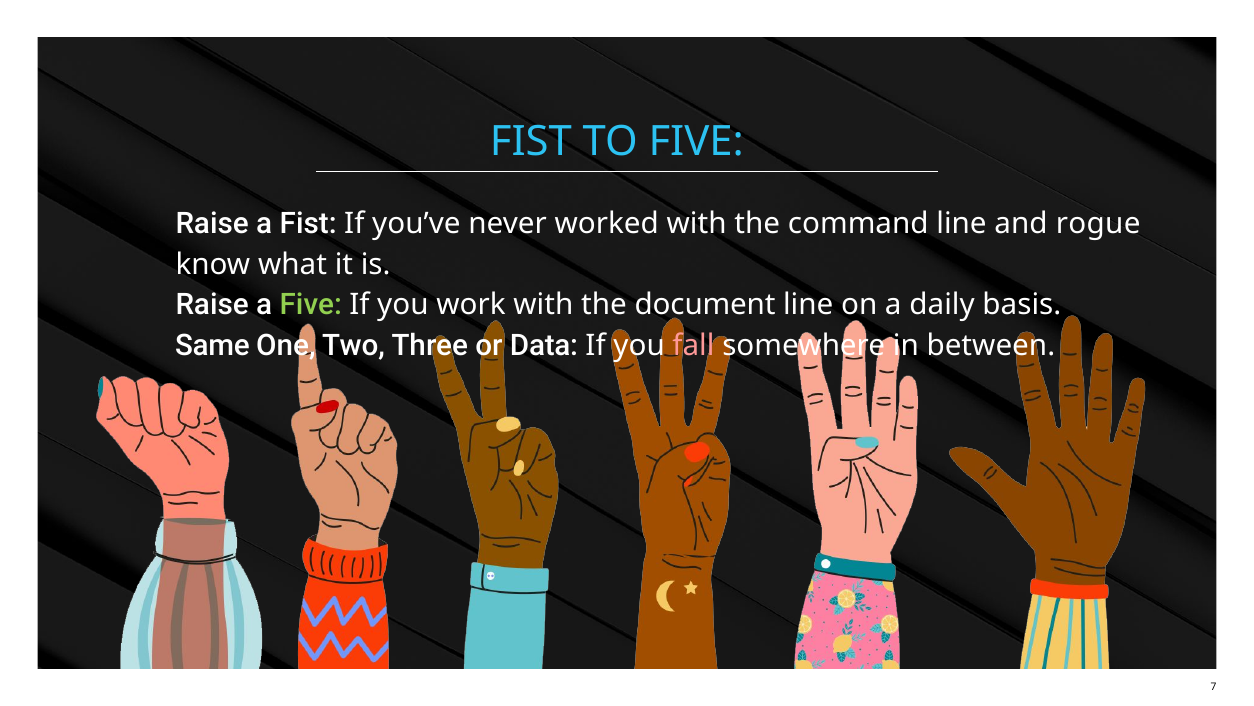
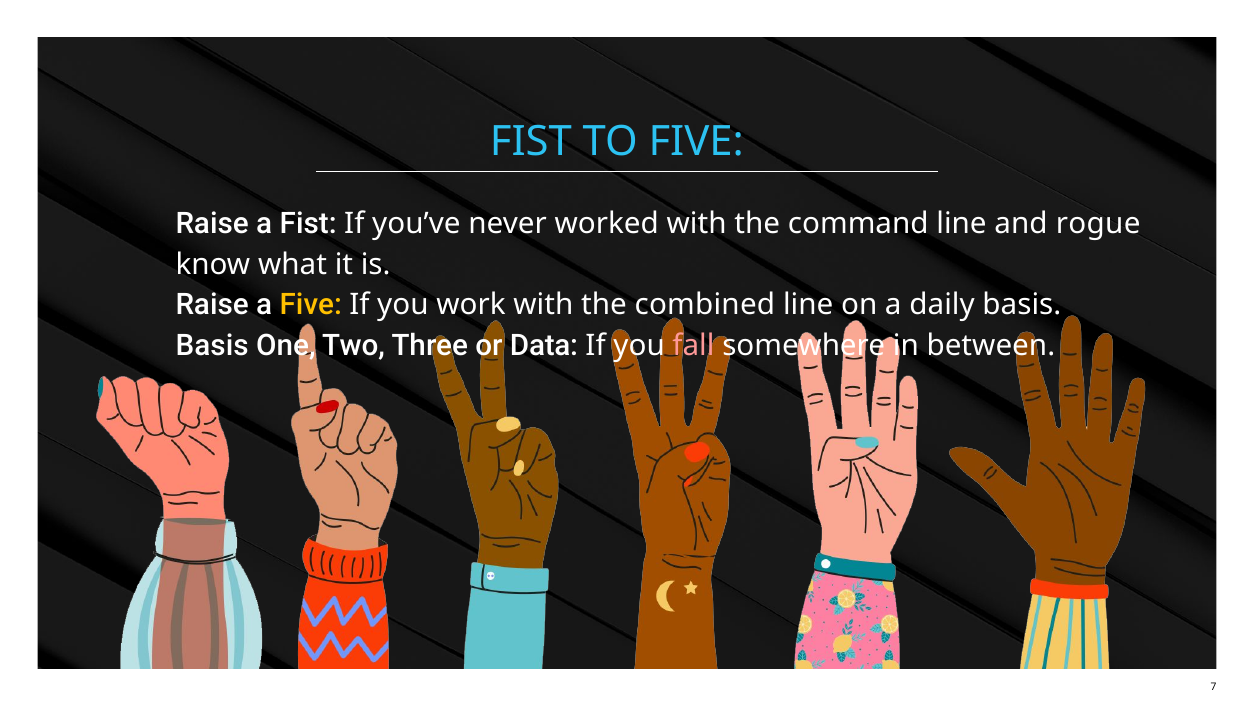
Five at (311, 305) colour: light green -> yellow
document: document -> combined
Same at (212, 346): Same -> Basis
